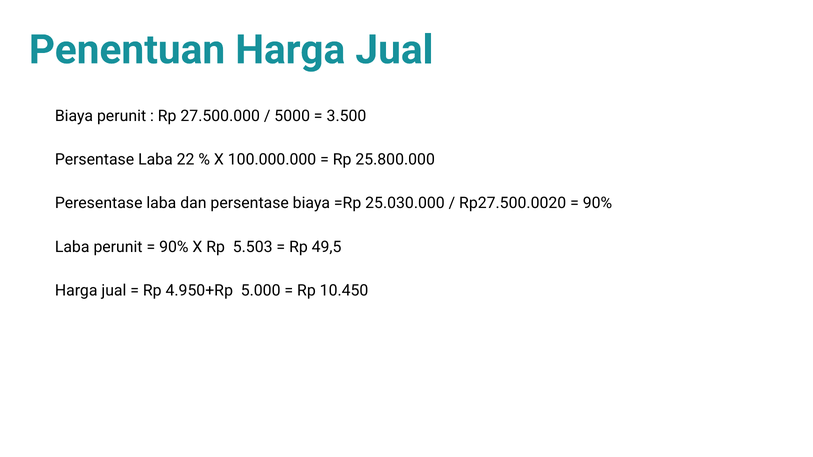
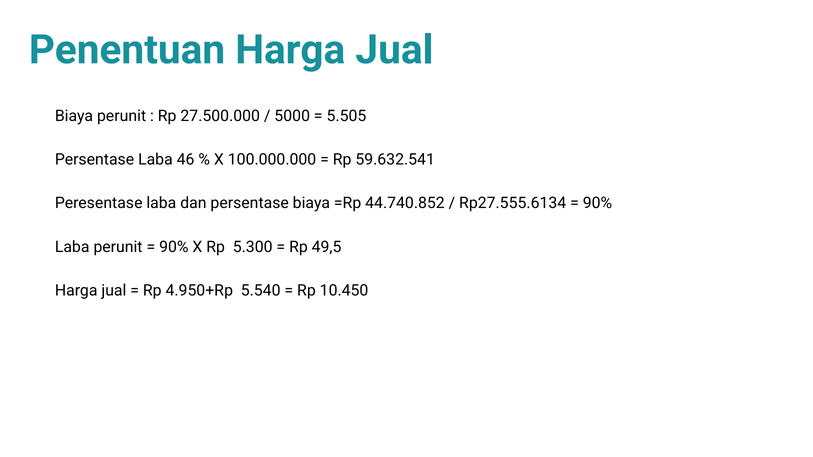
3.500: 3.500 -> 5.505
22: 22 -> 46
25.800.000: 25.800.000 -> 59.632.541
25.030.000: 25.030.000 -> 44.740.852
Rp27.500.0020: Rp27.500.0020 -> Rp27.555.6134
5.503: 5.503 -> 5.300
5.000: 5.000 -> 5.540
